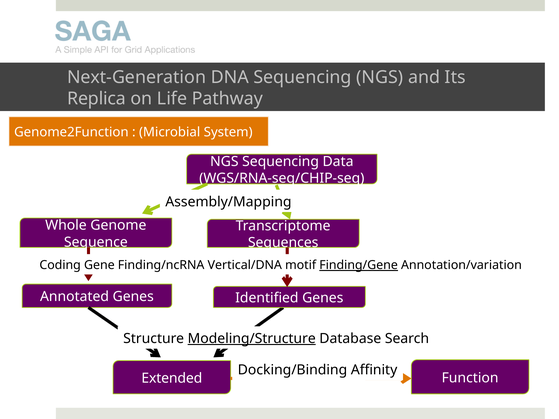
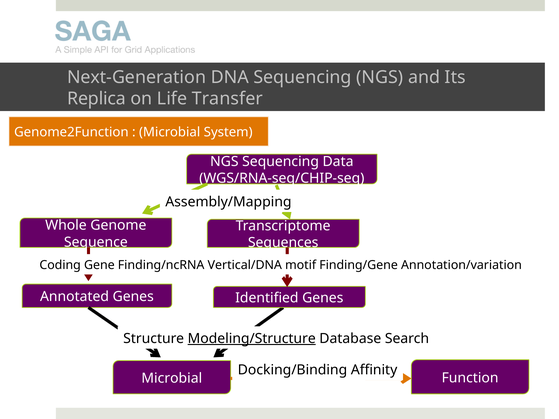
Pathway: Pathway -> Transfer
Finding/Gene underline: present -> none
Extended at (172, 378): Extended -> Microbial
